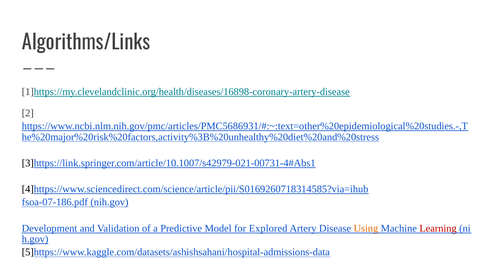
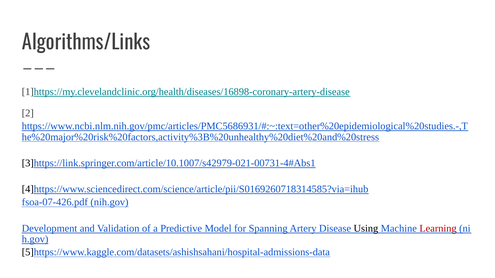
fsoa-07-186.pdf: fsoa-07-186.pdf -> fsoa-07-426.pdf
Explored: Explored -> Spanning
Using colour: orange -> black
